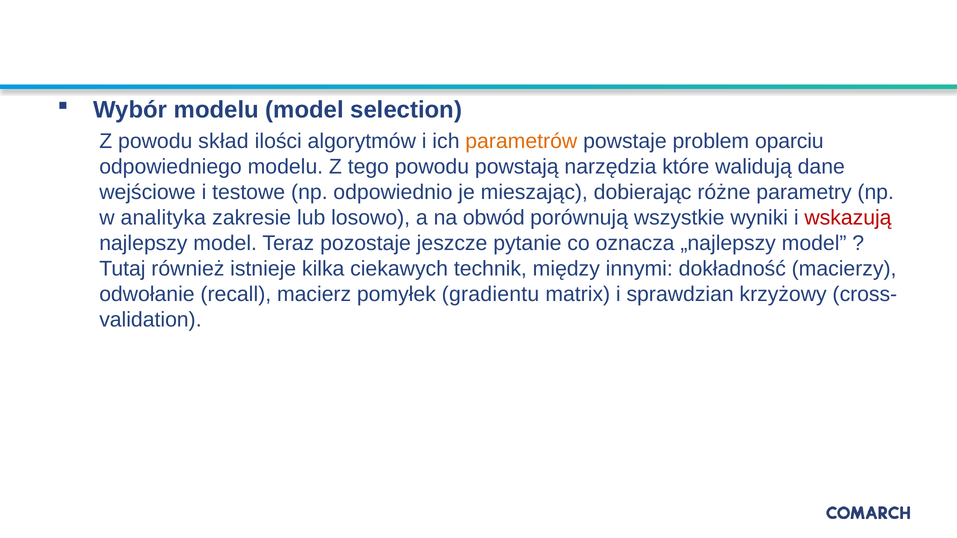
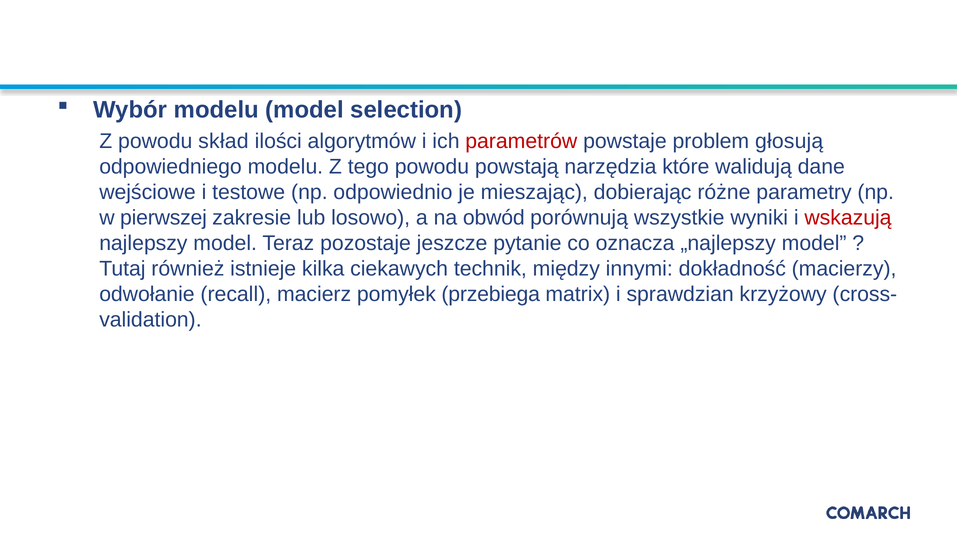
parametrów colour: orange -> red
oparciu: oparciu -> głosują
analityka: analityka -> pierwszej
gradientu: gradientu -> przebiega
